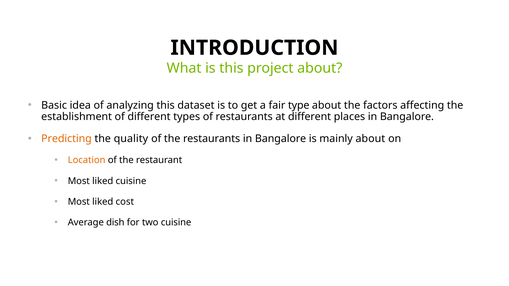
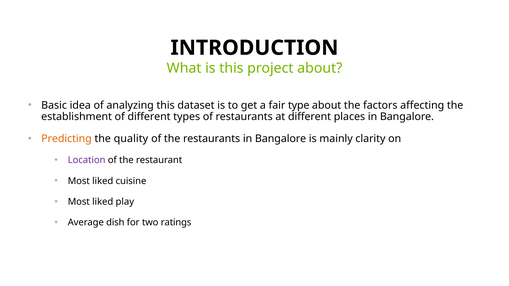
mainly about: about -> clarity
Location colour: orange -> purple
cost: cost -> play
two cuisine: cuisine -> ratings
